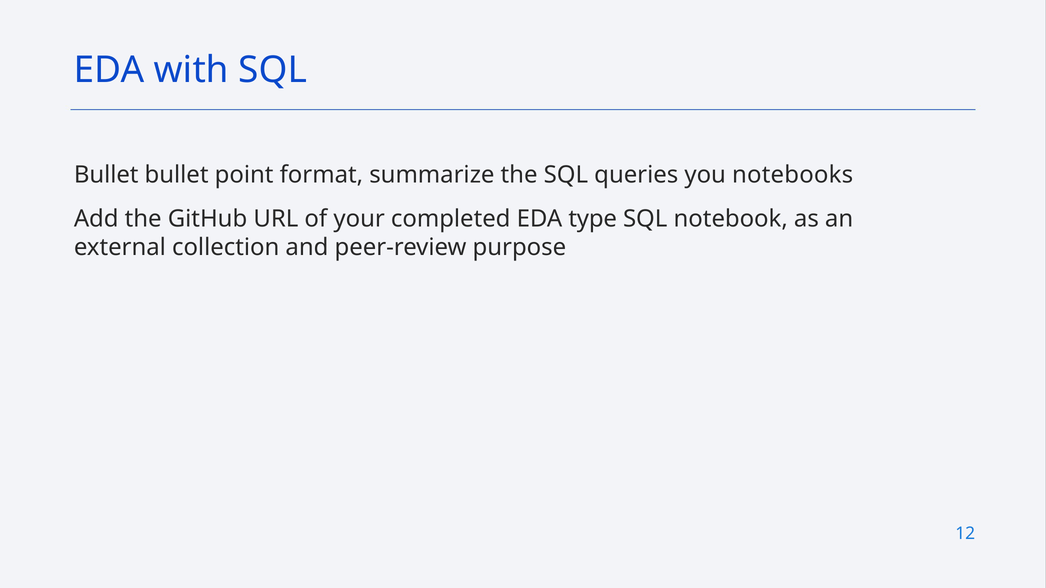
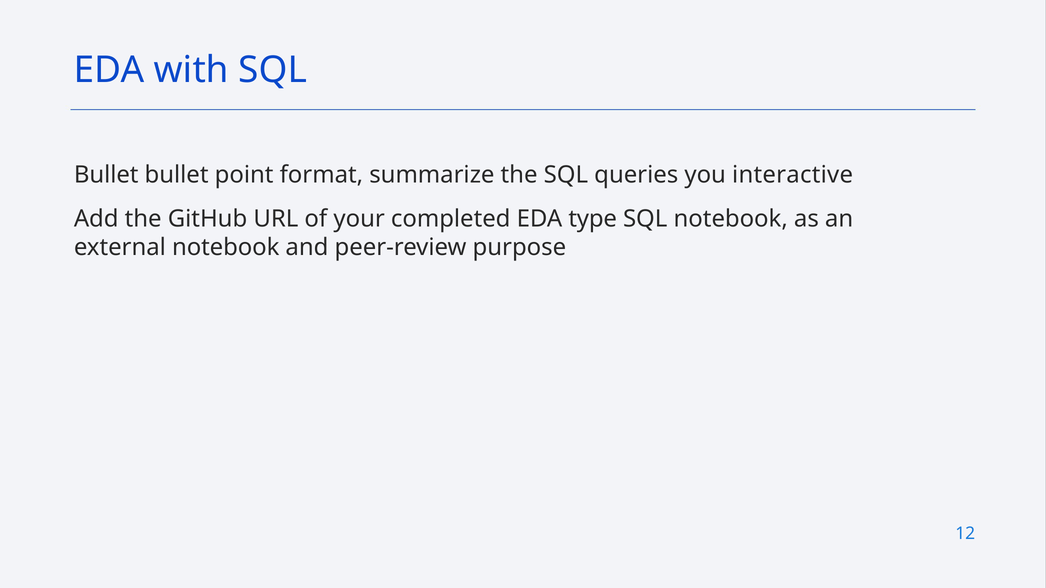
notebooks: notebooks -> interactive
external collection: collection -> notebook
